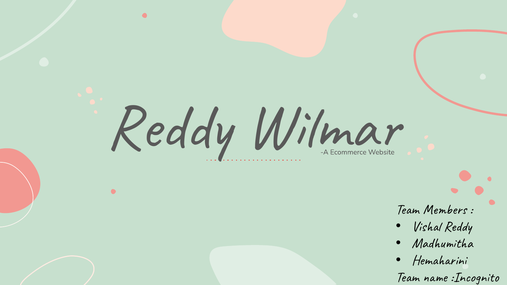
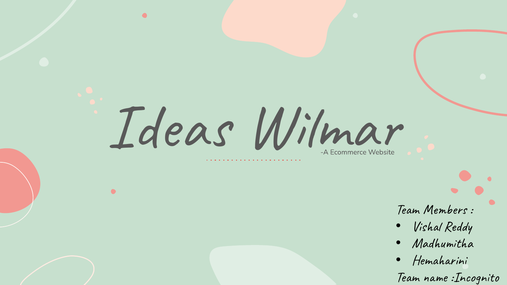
Reddy at (169, 126): Reddy -> Ideas
